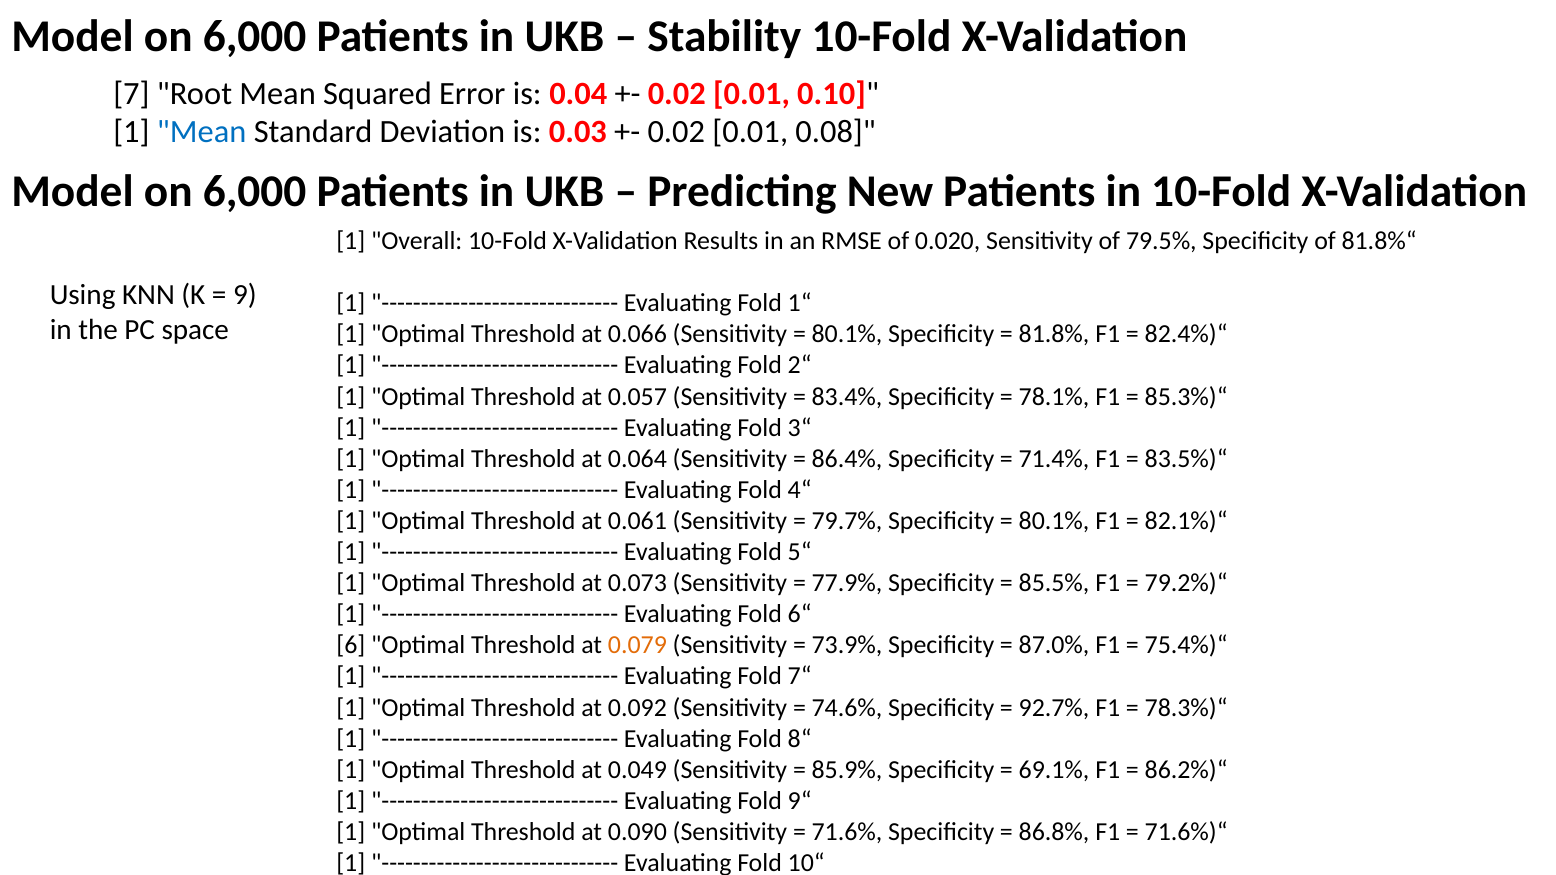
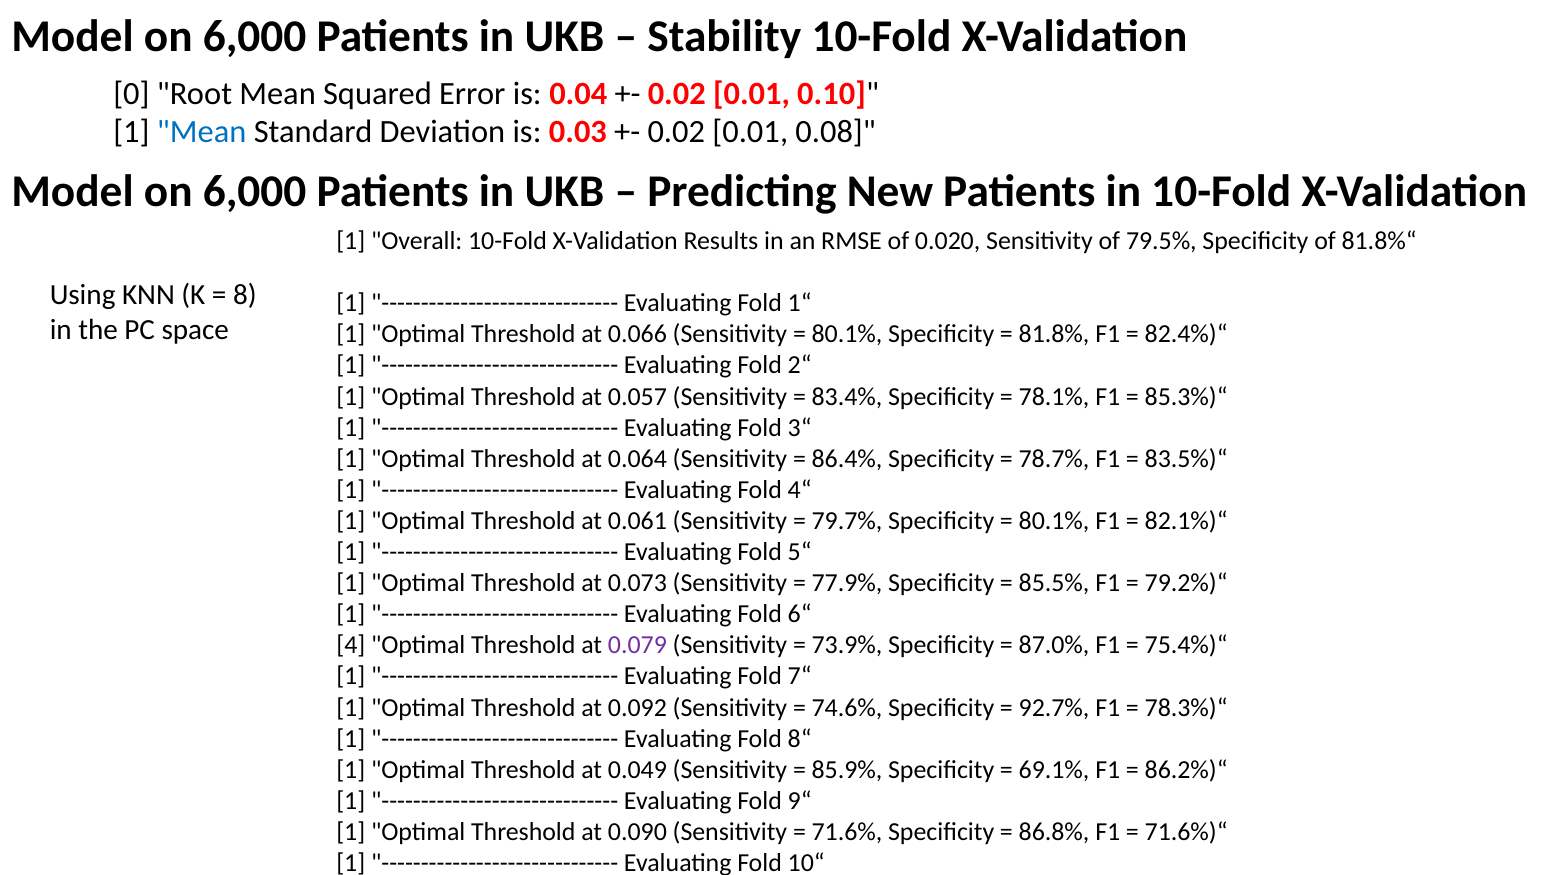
7 at (131, 93): 7 -> 0
9: 9 -> 8
71.4%: 71.4% -> 78.7%
6: 6 -> 4
0.079 colour: orange -> purple
